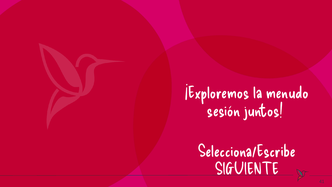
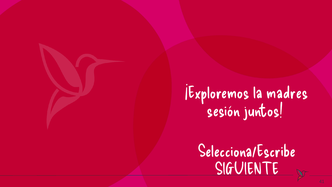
menudo: menudo -> madres
